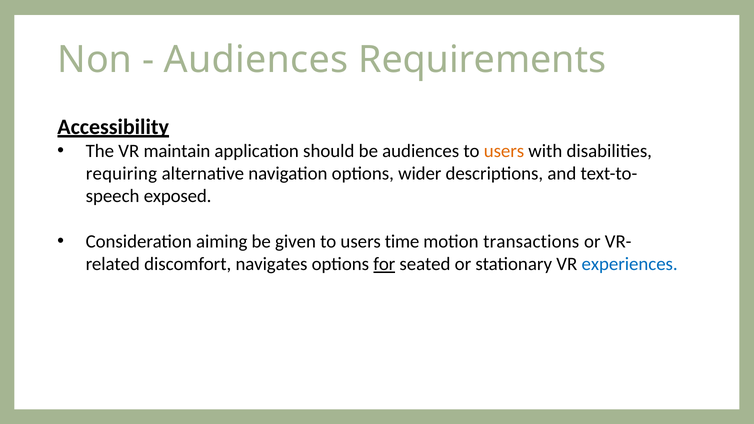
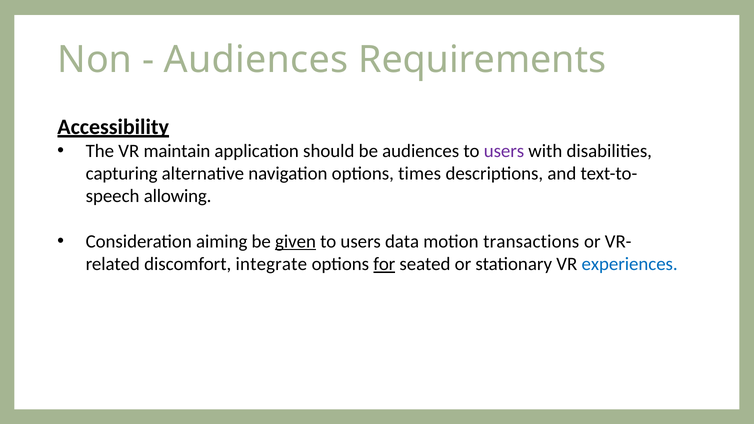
users at (504, 151) colour: orange -> purple
requiring: requiring -> capturing
wider: wider -> times
exposed: exposed -> allowing
given underline: none -> present
time: time -> data
navigates: navigates -> integrate
